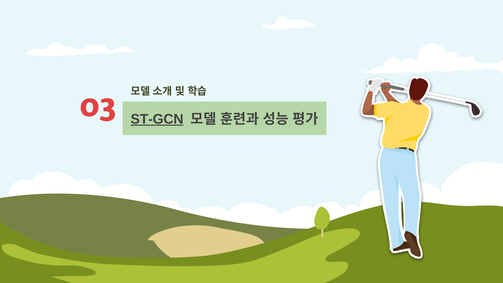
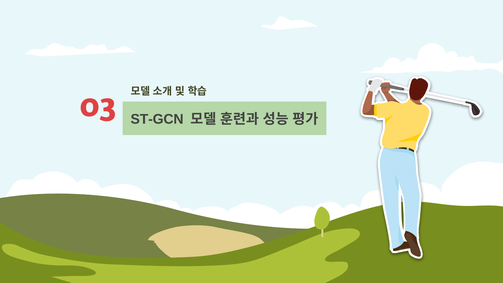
ST-GCN underline: present -> none
